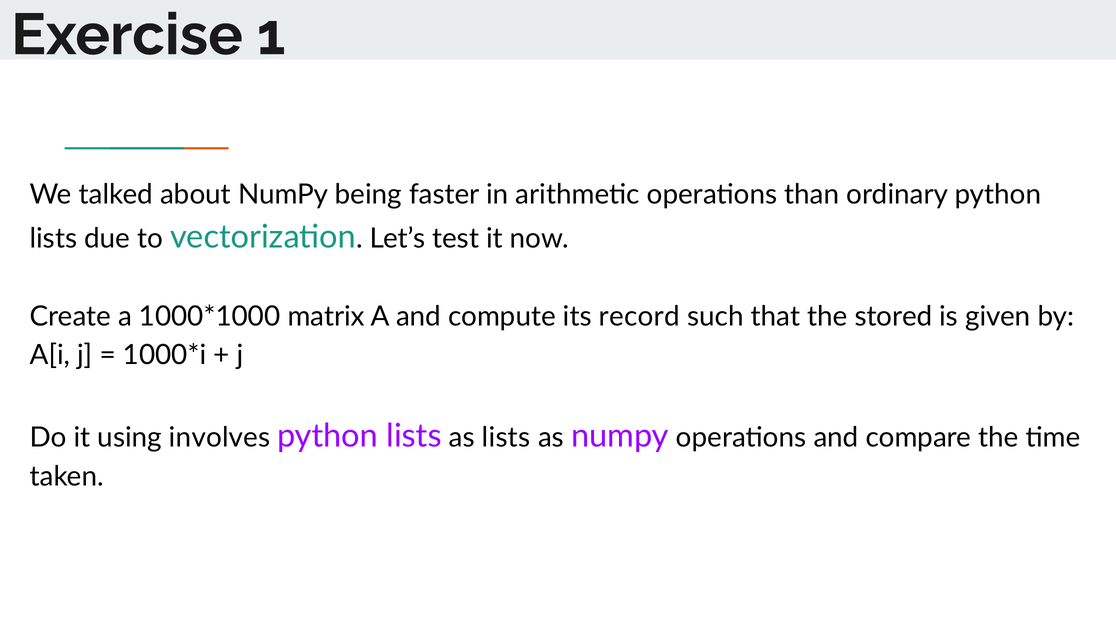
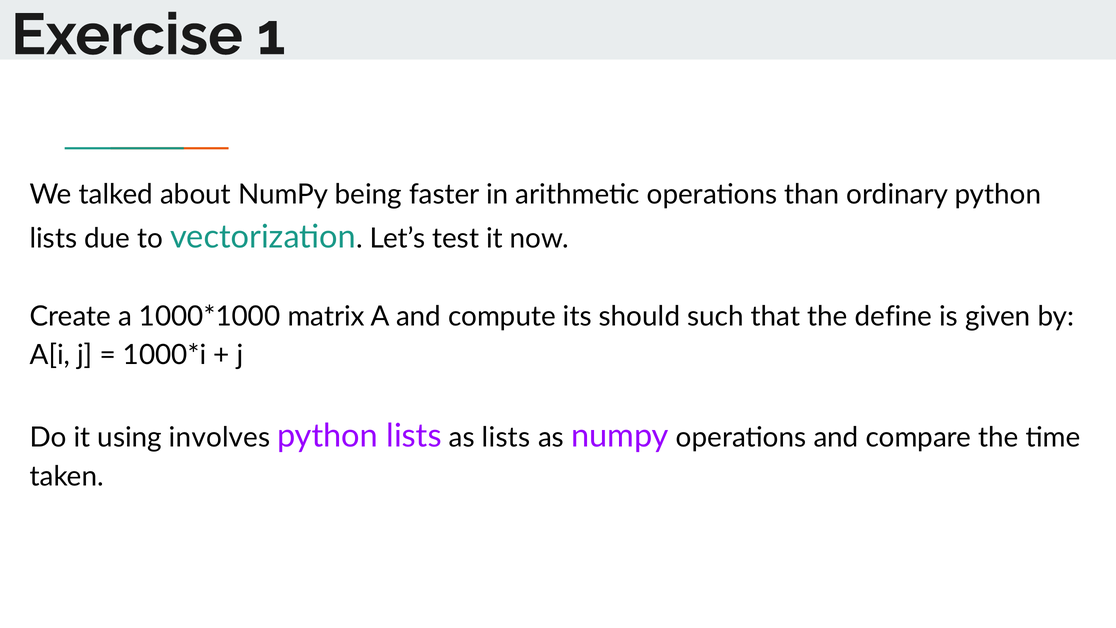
record: record -> should
stored: stored -> define
